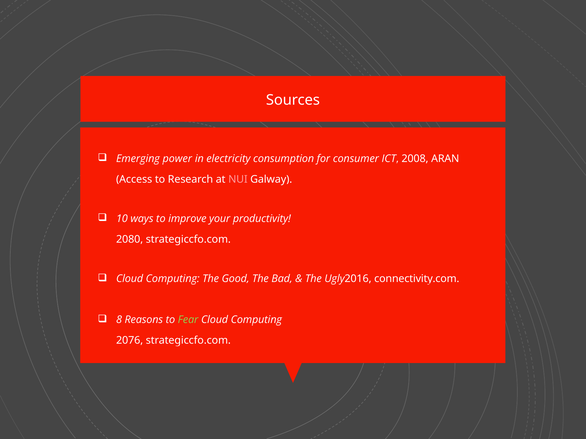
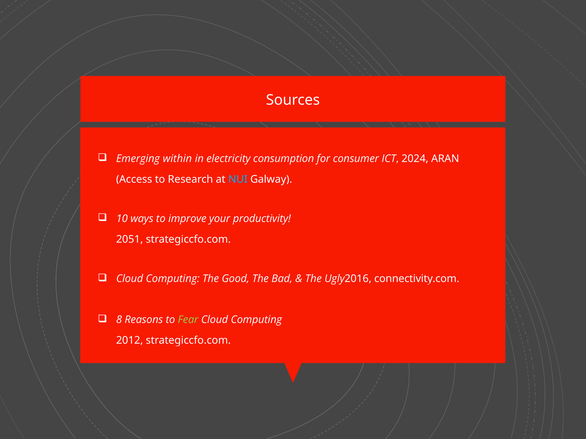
power: power -> within
2008: 2008 -> 2024
NUI colour: pink -> light blue
2080: 2080 -> 2051
2076: 2076 -> 2012
